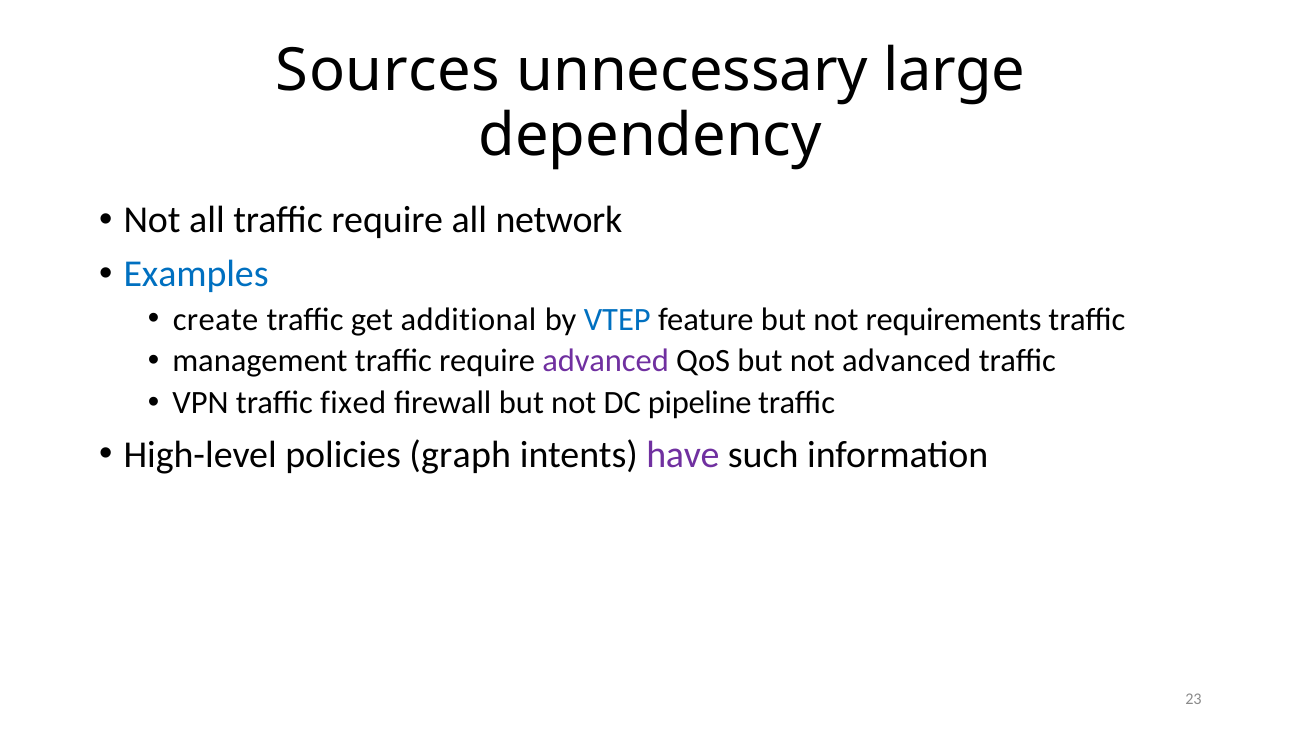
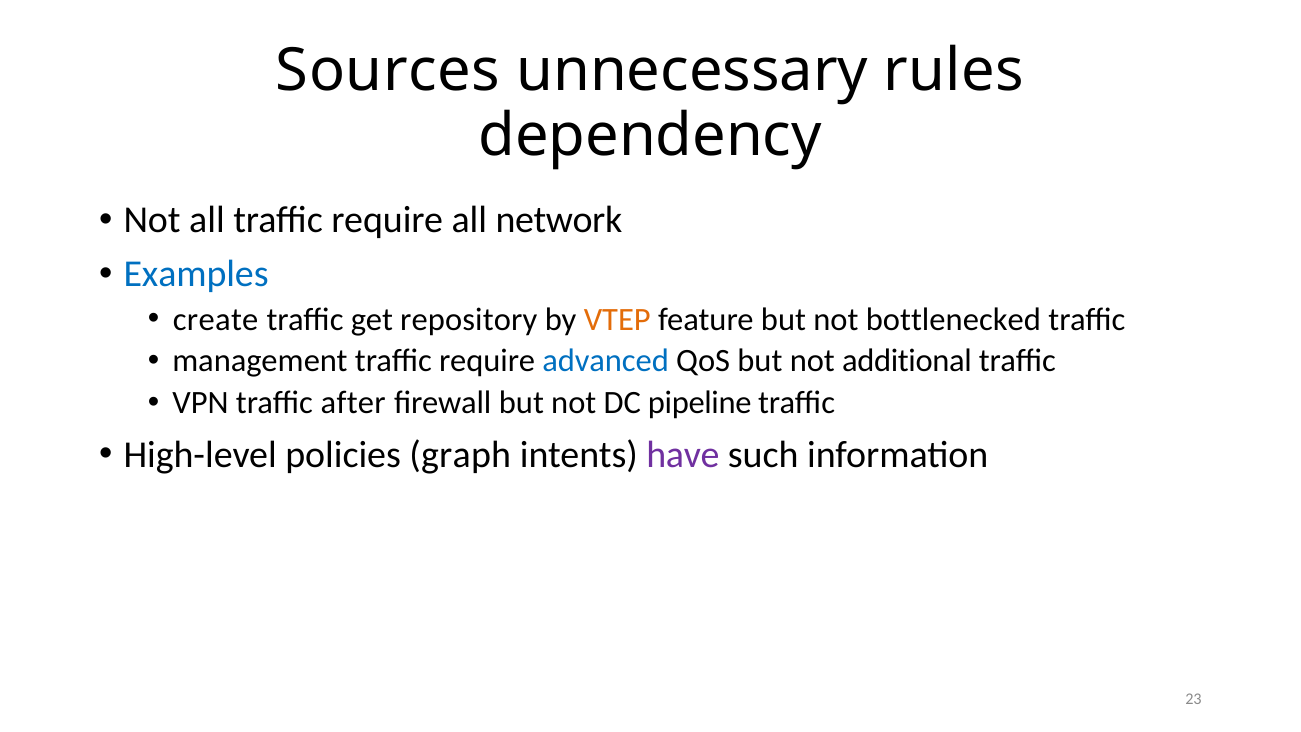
large: large -> rules
additional: additional -> repository
VTEP colour: blue -> orange
requirements: requirements -> bottlenecked
advanced at (606, 361) colour: purple -> blue
not advanced: advanced -> additional
fixed: fixed -> after
